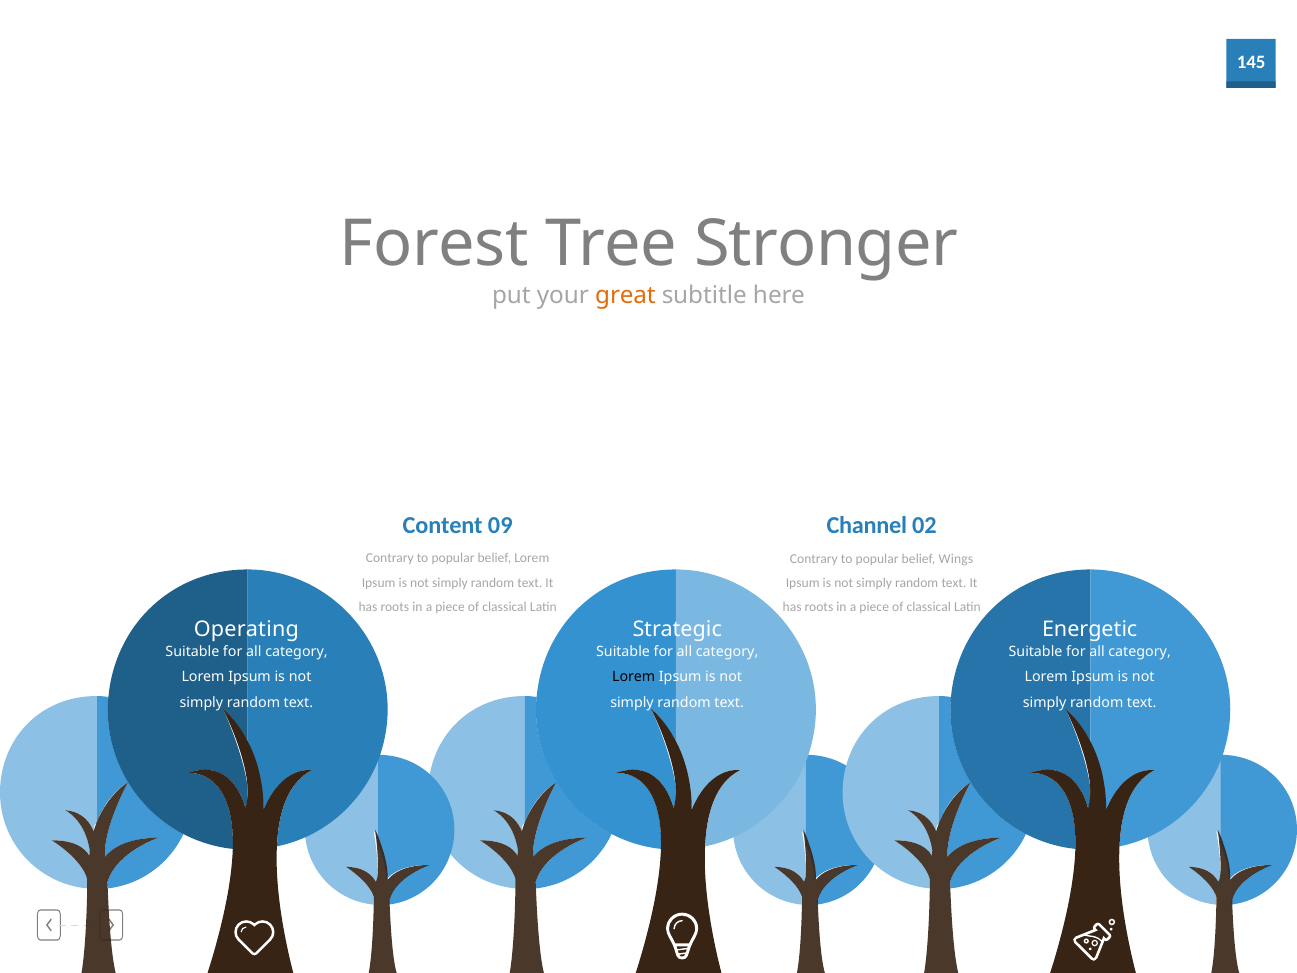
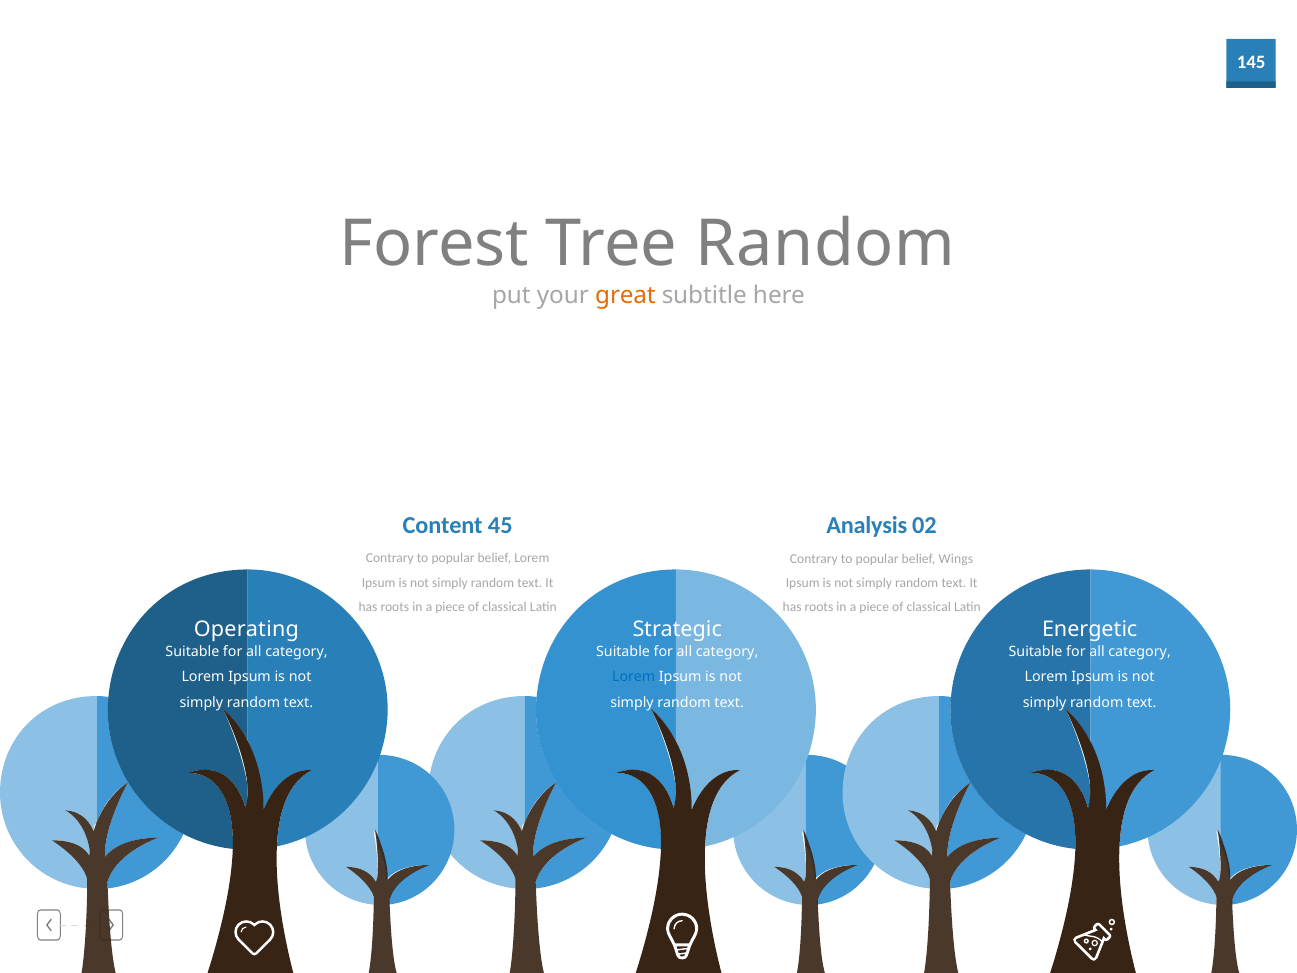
Tree Stronger: Stronger -> Random
09: 09 -> 45
Channel: Channel -> Analysis
Lorem at (634, 677) colour: black -> blue
